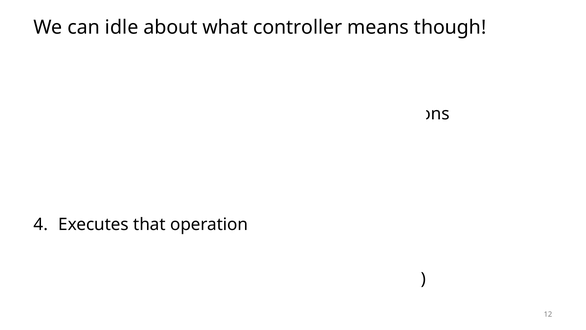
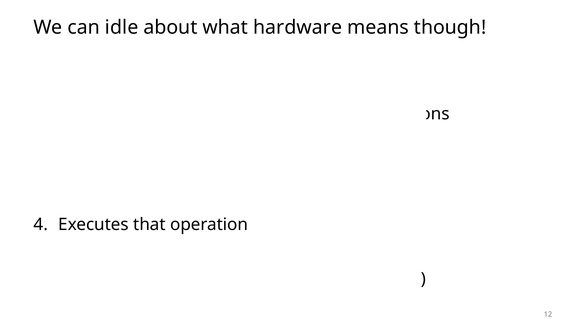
controller: controller -> hardware
